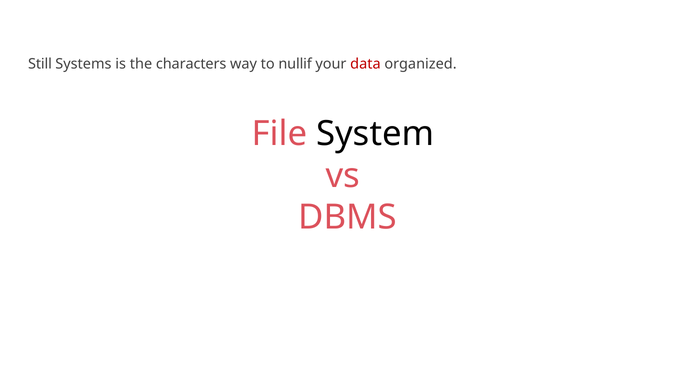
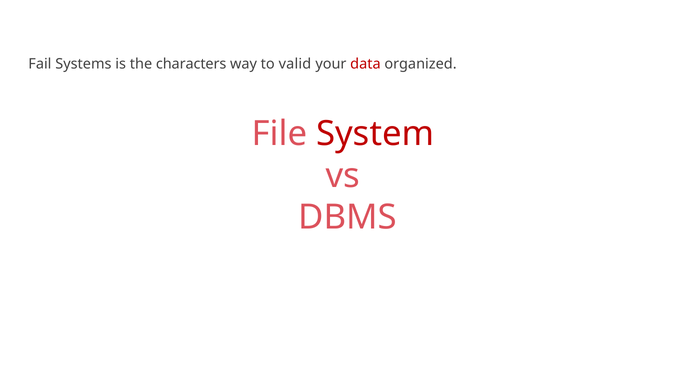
Still: Still -> Fail
nullif: nullif -> valid
System colour: black -> red
